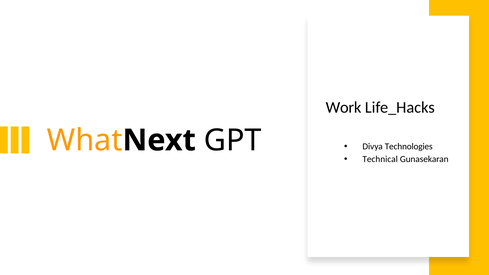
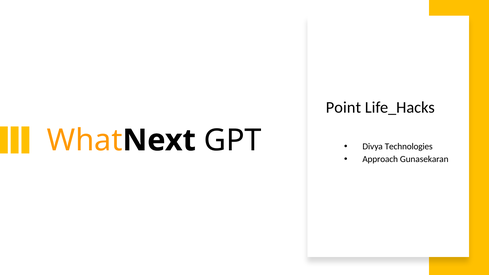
Work: Work -> Point
Technical: Technical -> Approach
